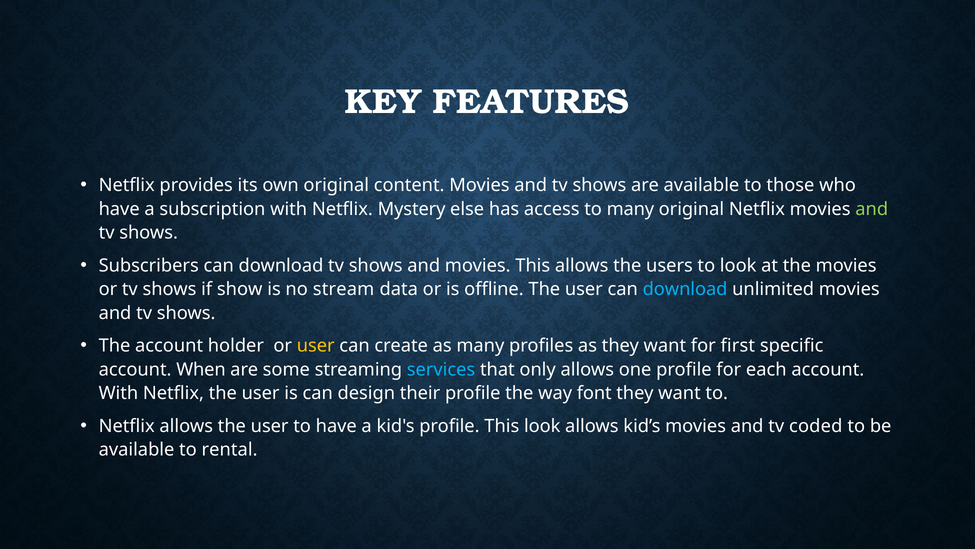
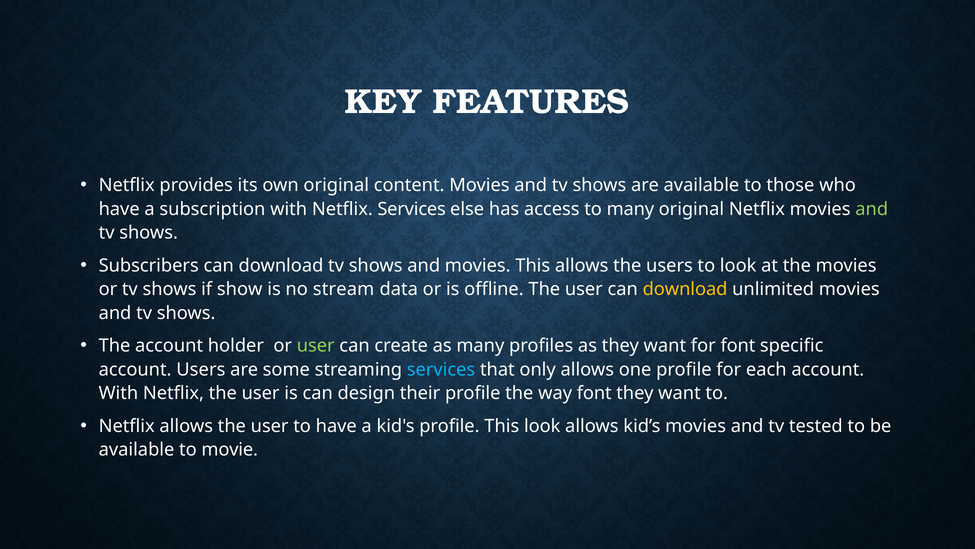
Netflix Mystery: Mystery -> Services
download at (685, 289) colour: light blue -> yellow
user at (316, 345) colour: yellow -> light green
for first: first -> font
account When: When -> Users
coded: coded -> tested
rental: rental -> movie
